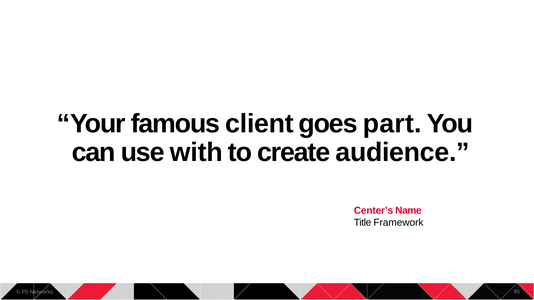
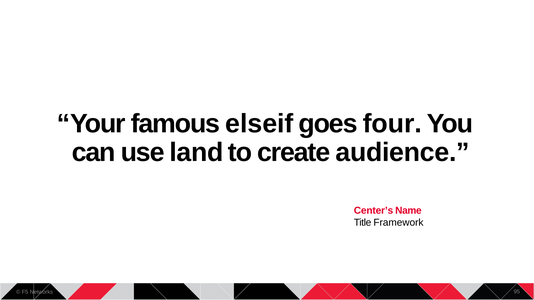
client: client -> elseif
part: part -> four
with: with -> land
